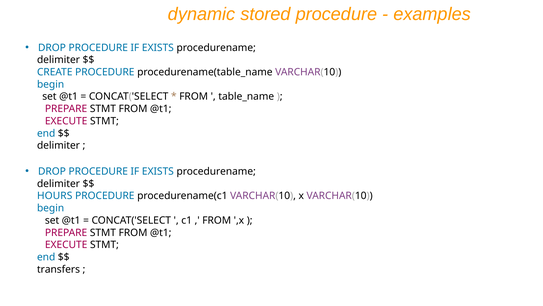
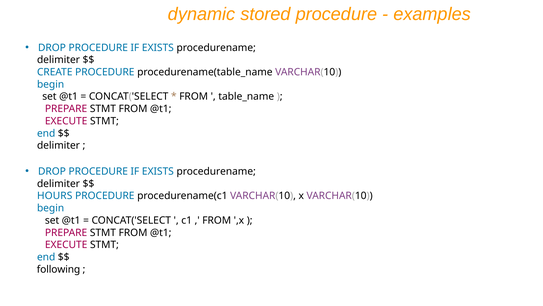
transfers: transfers -> following
